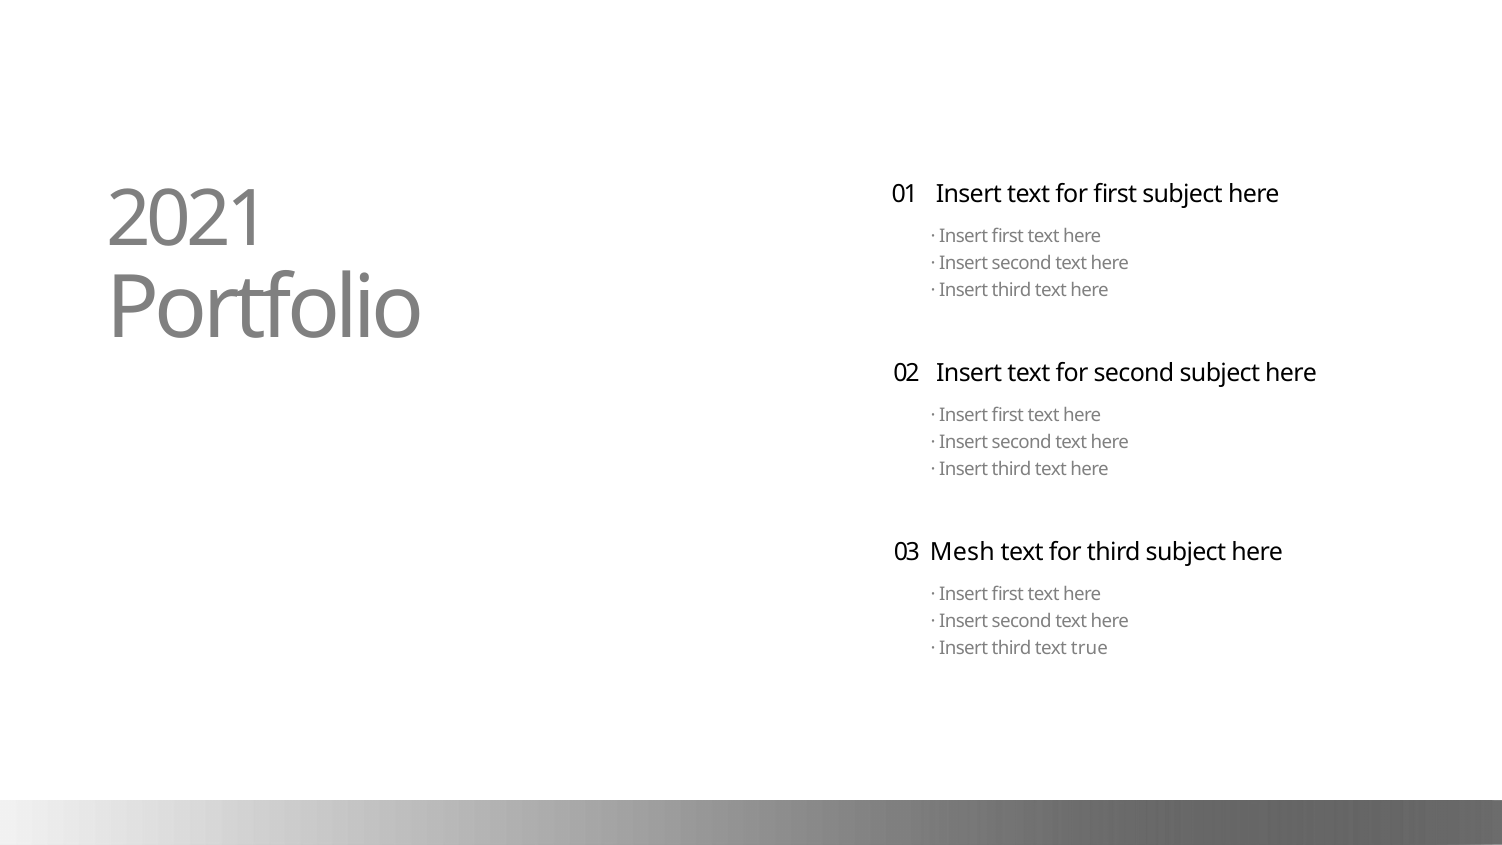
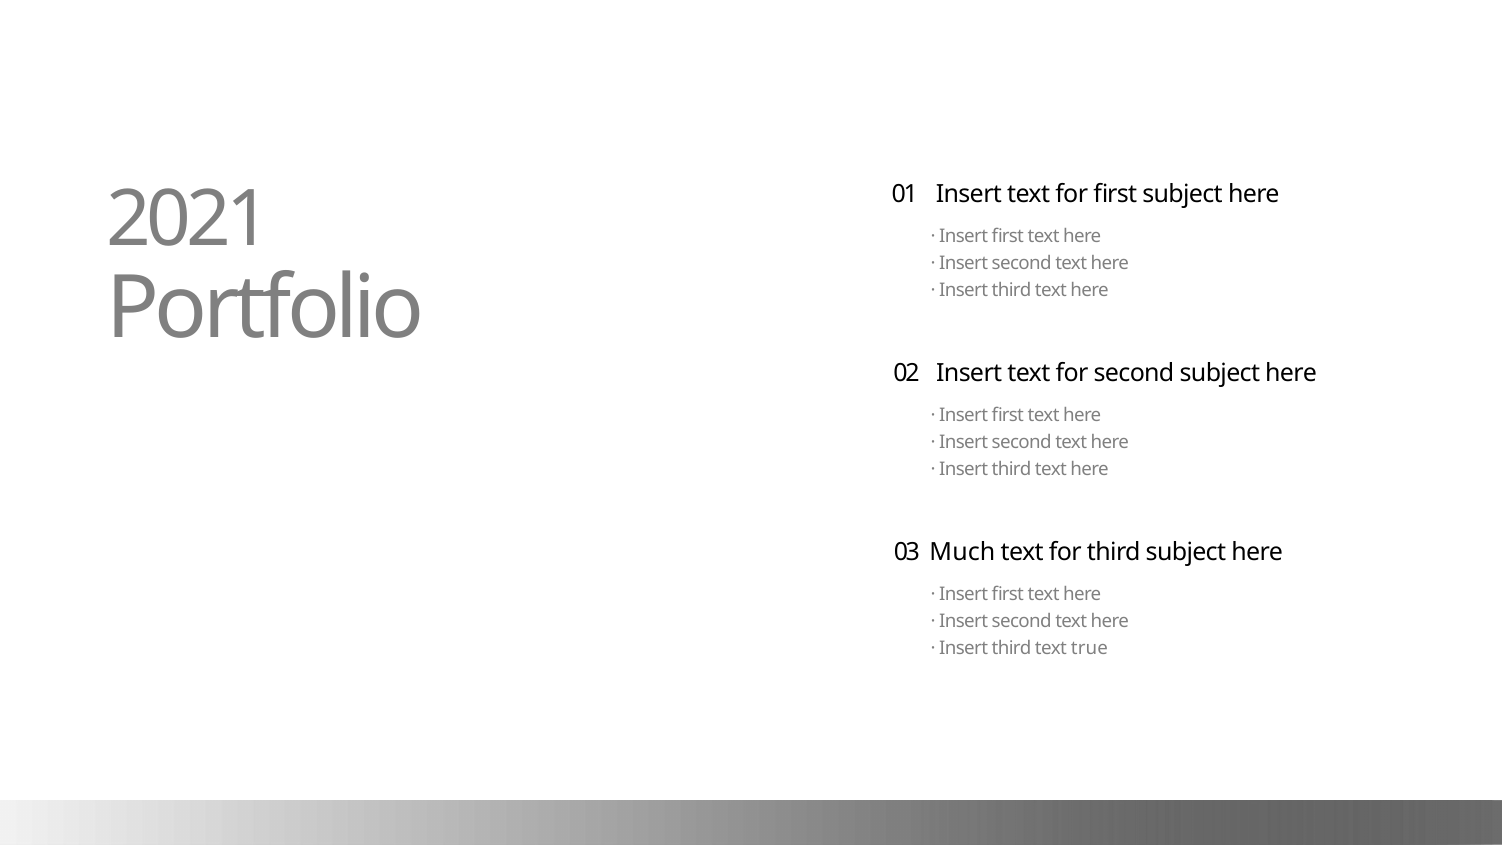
Mesh: Mesh -> Much
